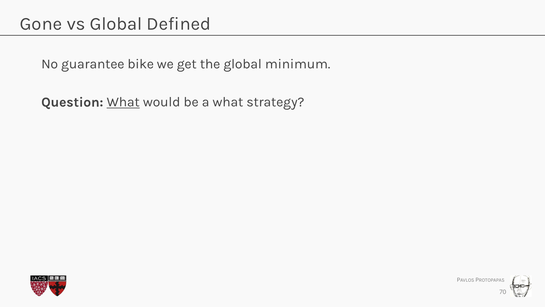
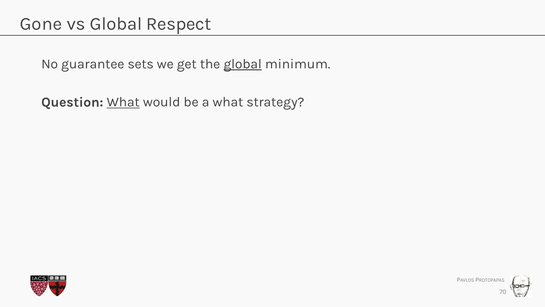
Defined: Defined -> Respect
bike: bike -> sets
global at (243, 64) underline: none -> present
